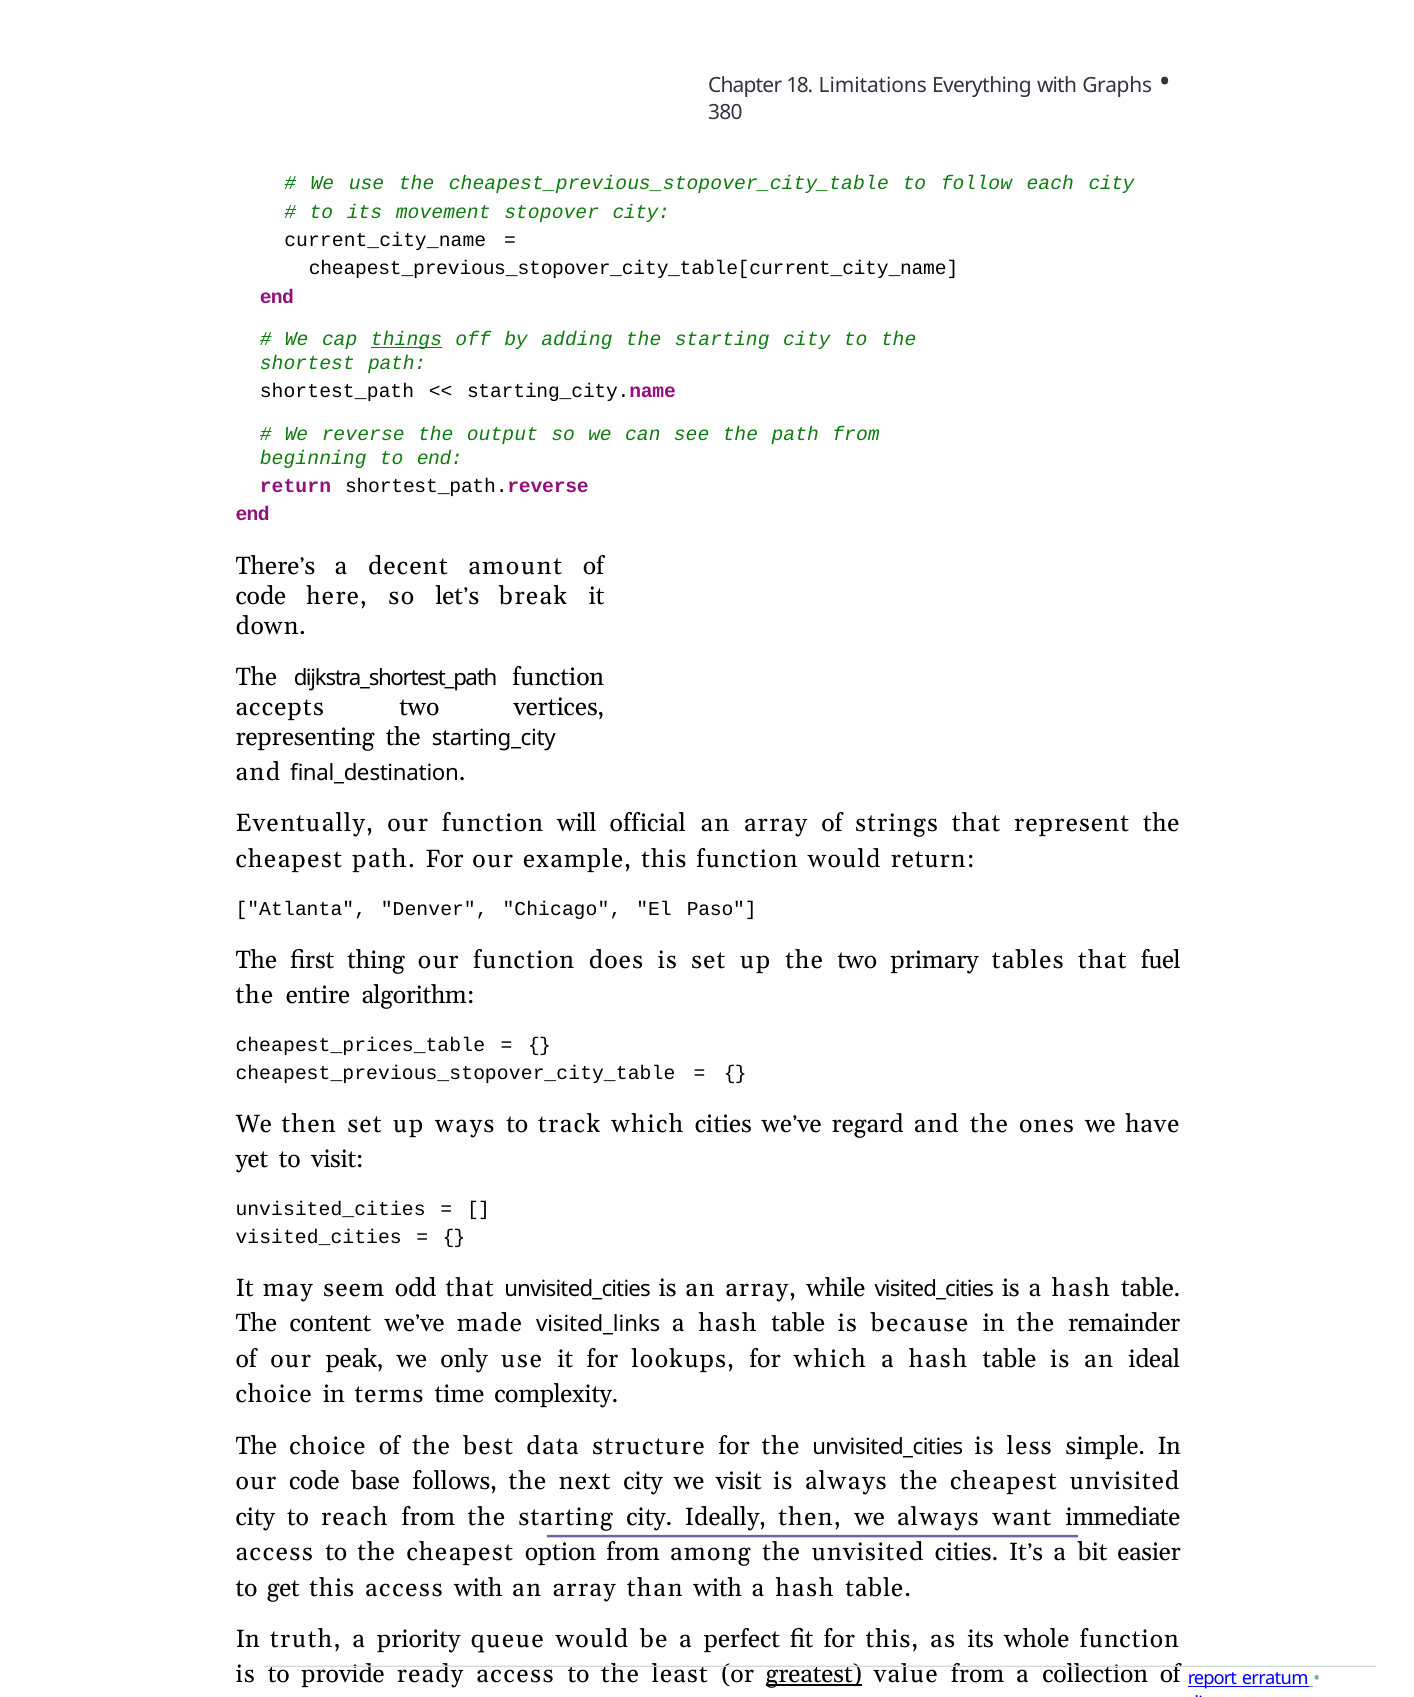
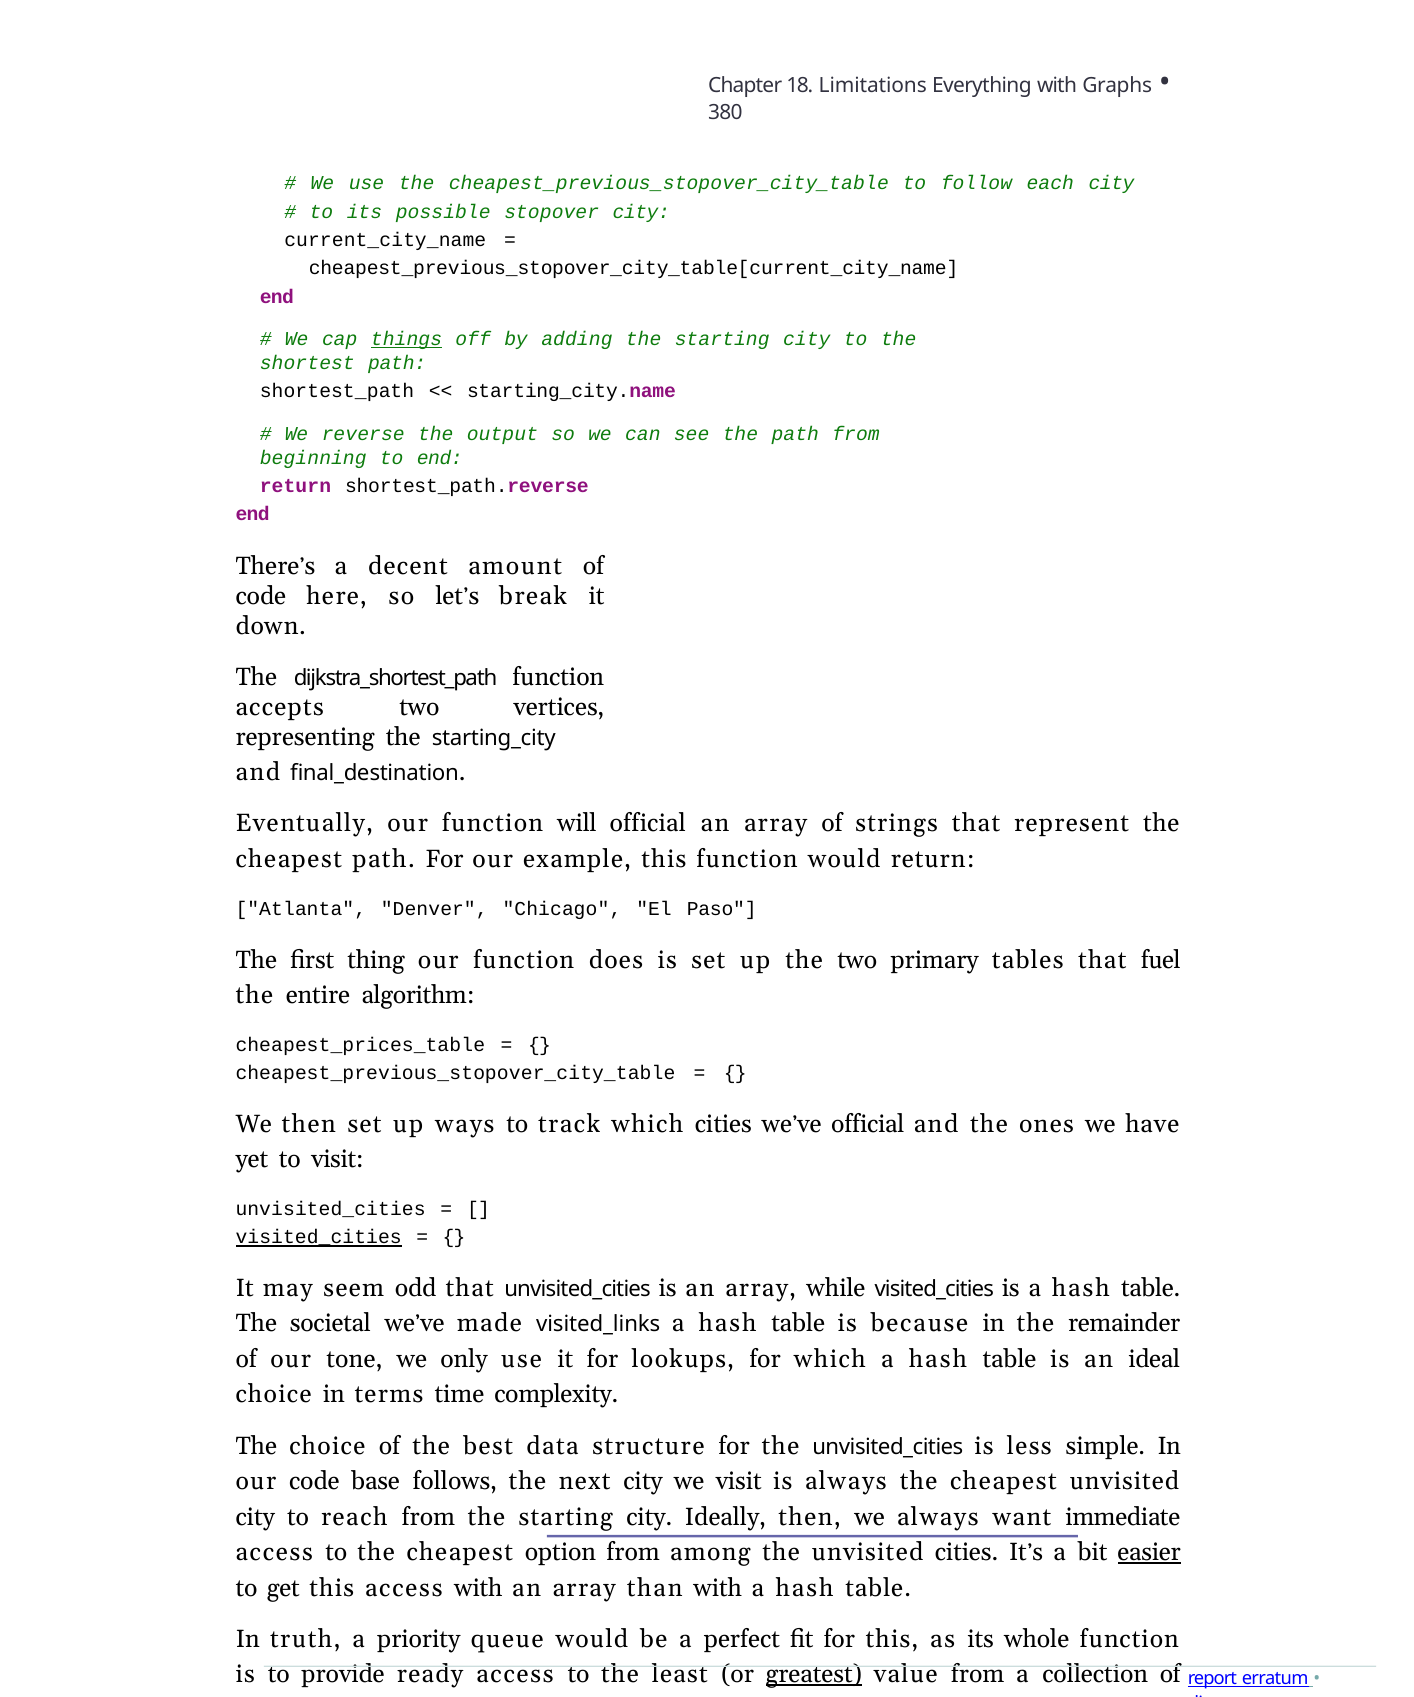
movement: movement -> possible
we’ve regard: regard -> official
visited_cities at (319, 1237) underline: none -> present
content: content -> societal
peak: peak -> tone
easier underline: none -> present
